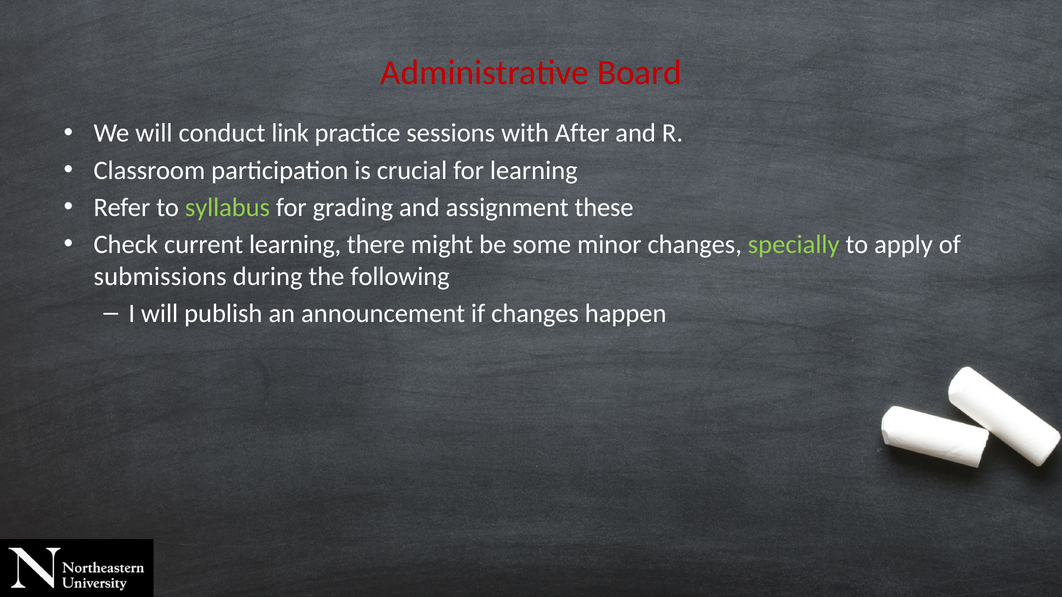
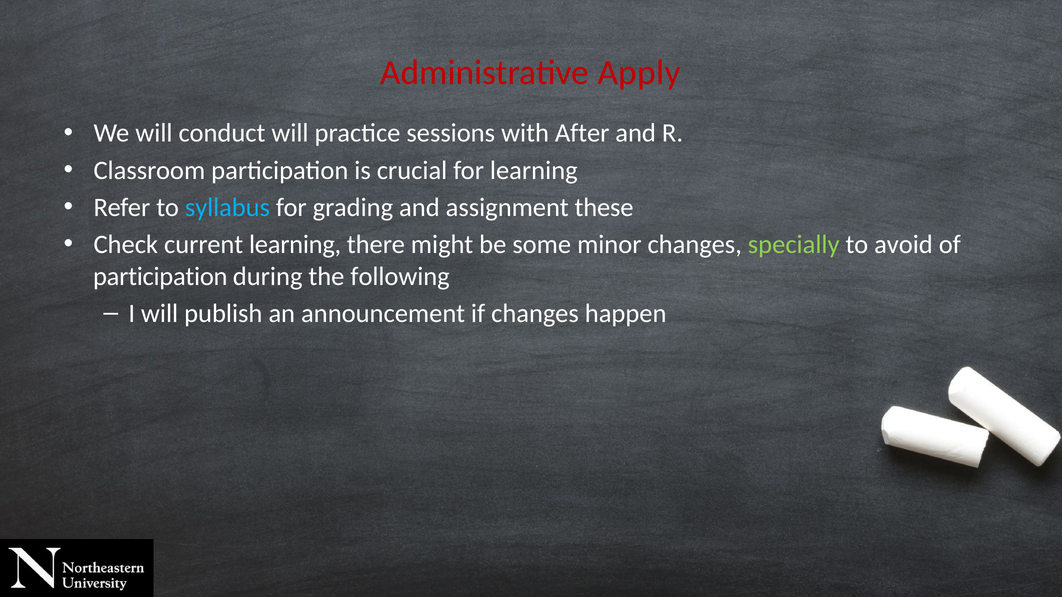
Board: Board -> Apply
conduct link: link -> will
syllabus colour: light green -> light blue
apply: apply -> avoid
submissions at (160, 277): submissions -> participation
